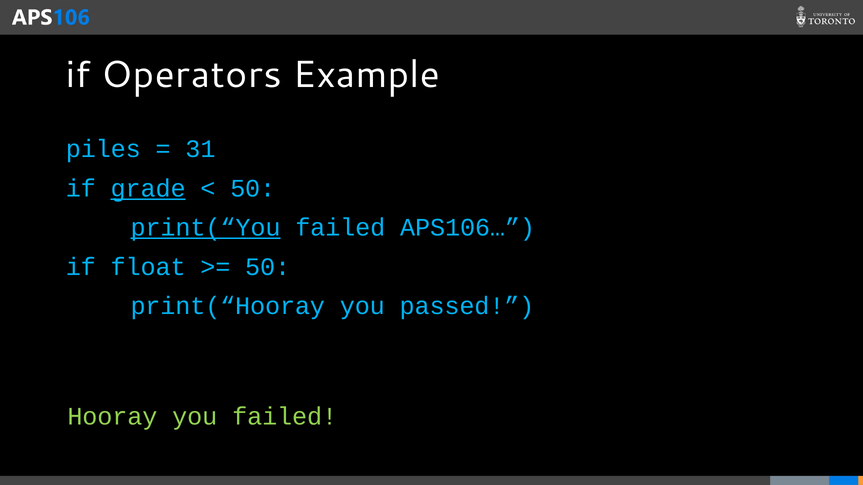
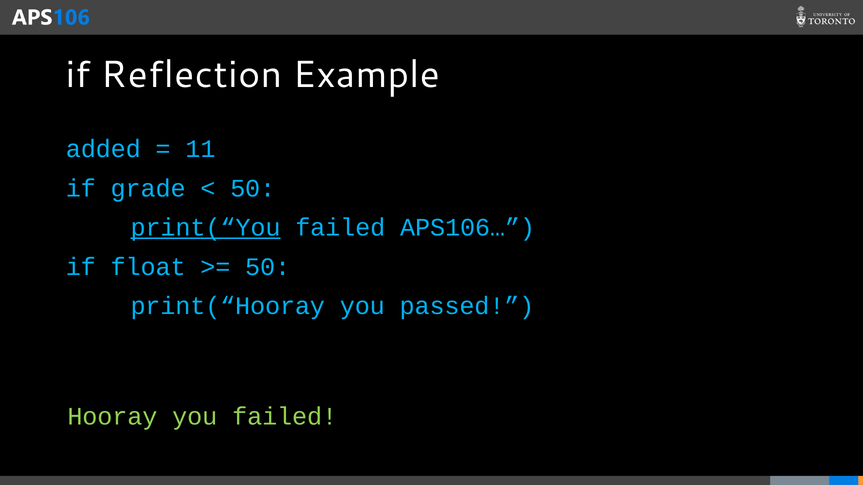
Operators: Operators -> Reflection
piles: piles -> added
31: 31 -> 11
grade underline: present -> none
